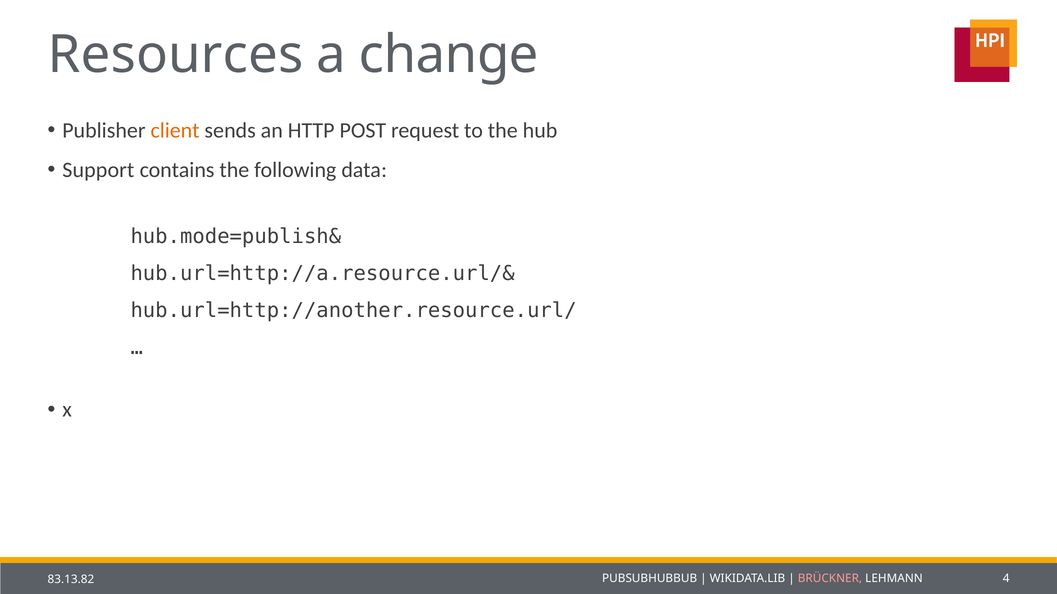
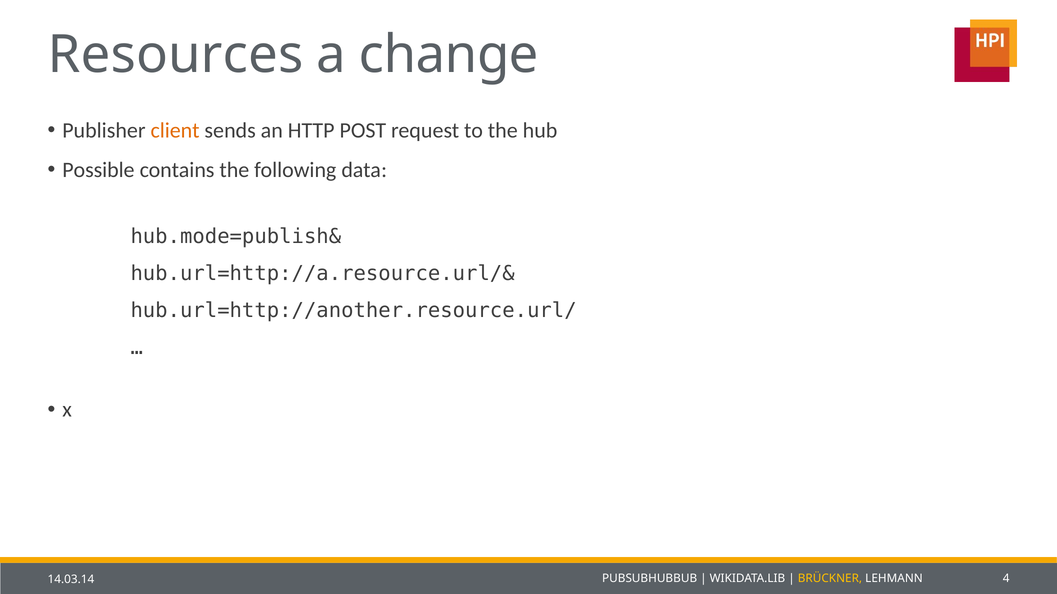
Support: Support -> Possible
BRÜCKNER colour: pink -> yellow
83.13.82: 83.13.82 -> 14.03.14
